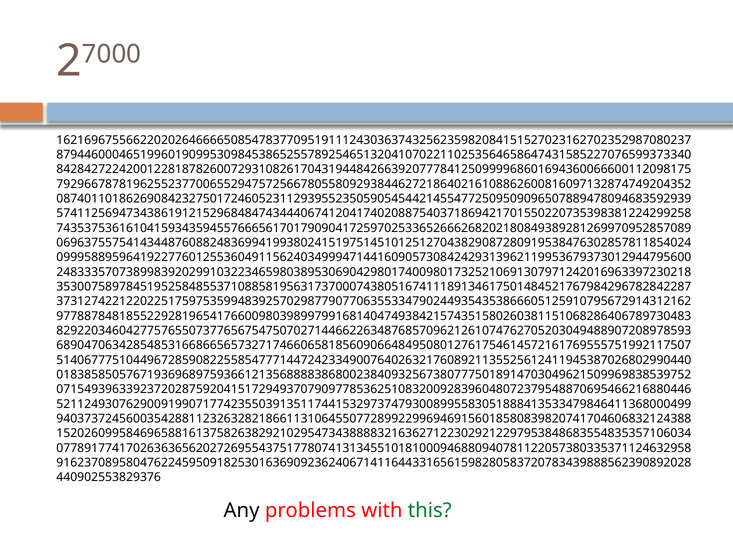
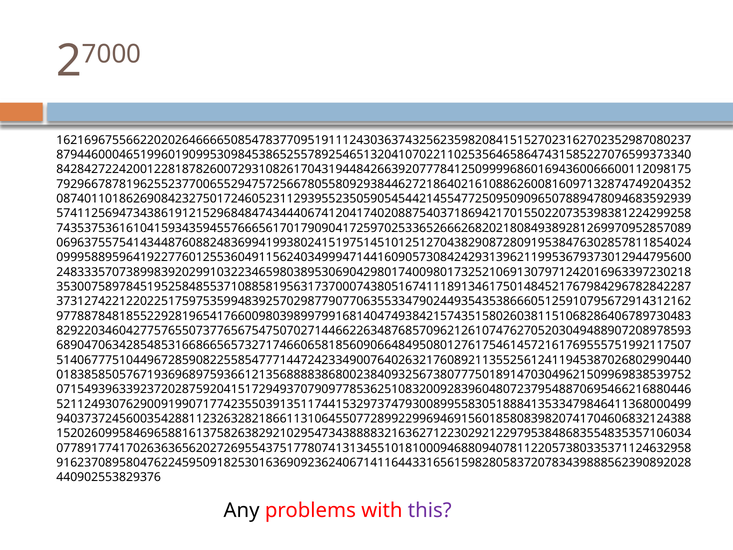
this colour: green -> purple
